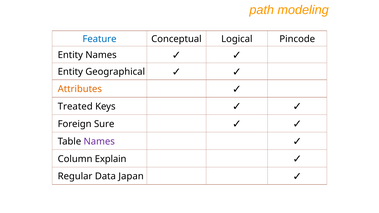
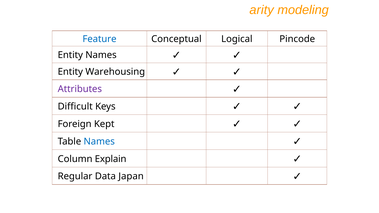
path: path -> arity
Geographical: Geographical -> Warehousing
Attributes colour: orange -> purple
Treated: Treated -> Difficult
Sure: Sure -> Kept
Names at (99, 142) colour: purple -> blue
